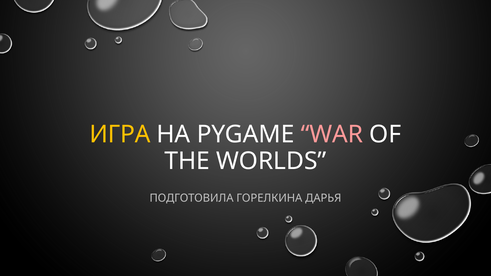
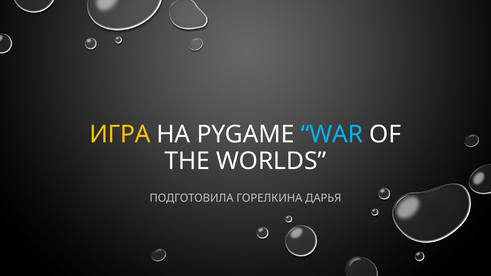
WAR colour: pink -> light blue
